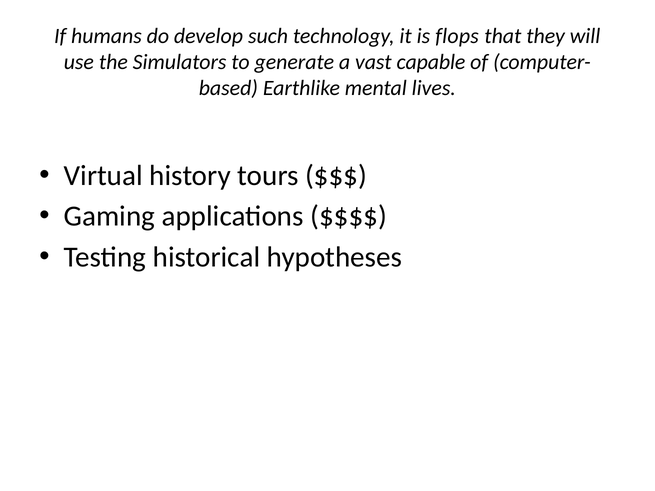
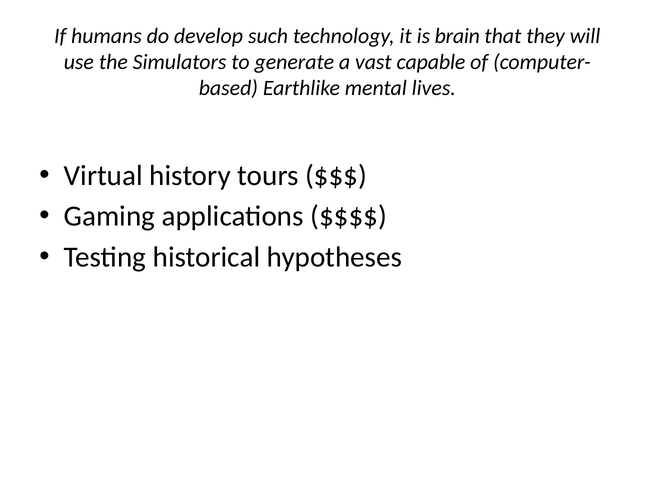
flops: flops -> brain
